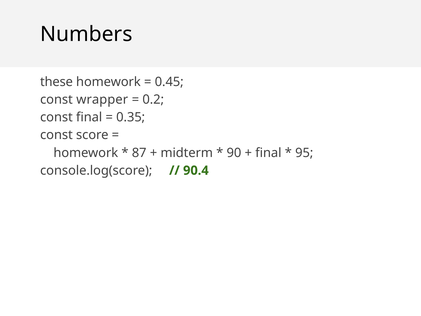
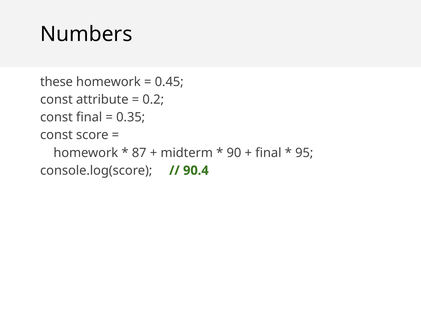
wrapper: wrapper -> attribute
